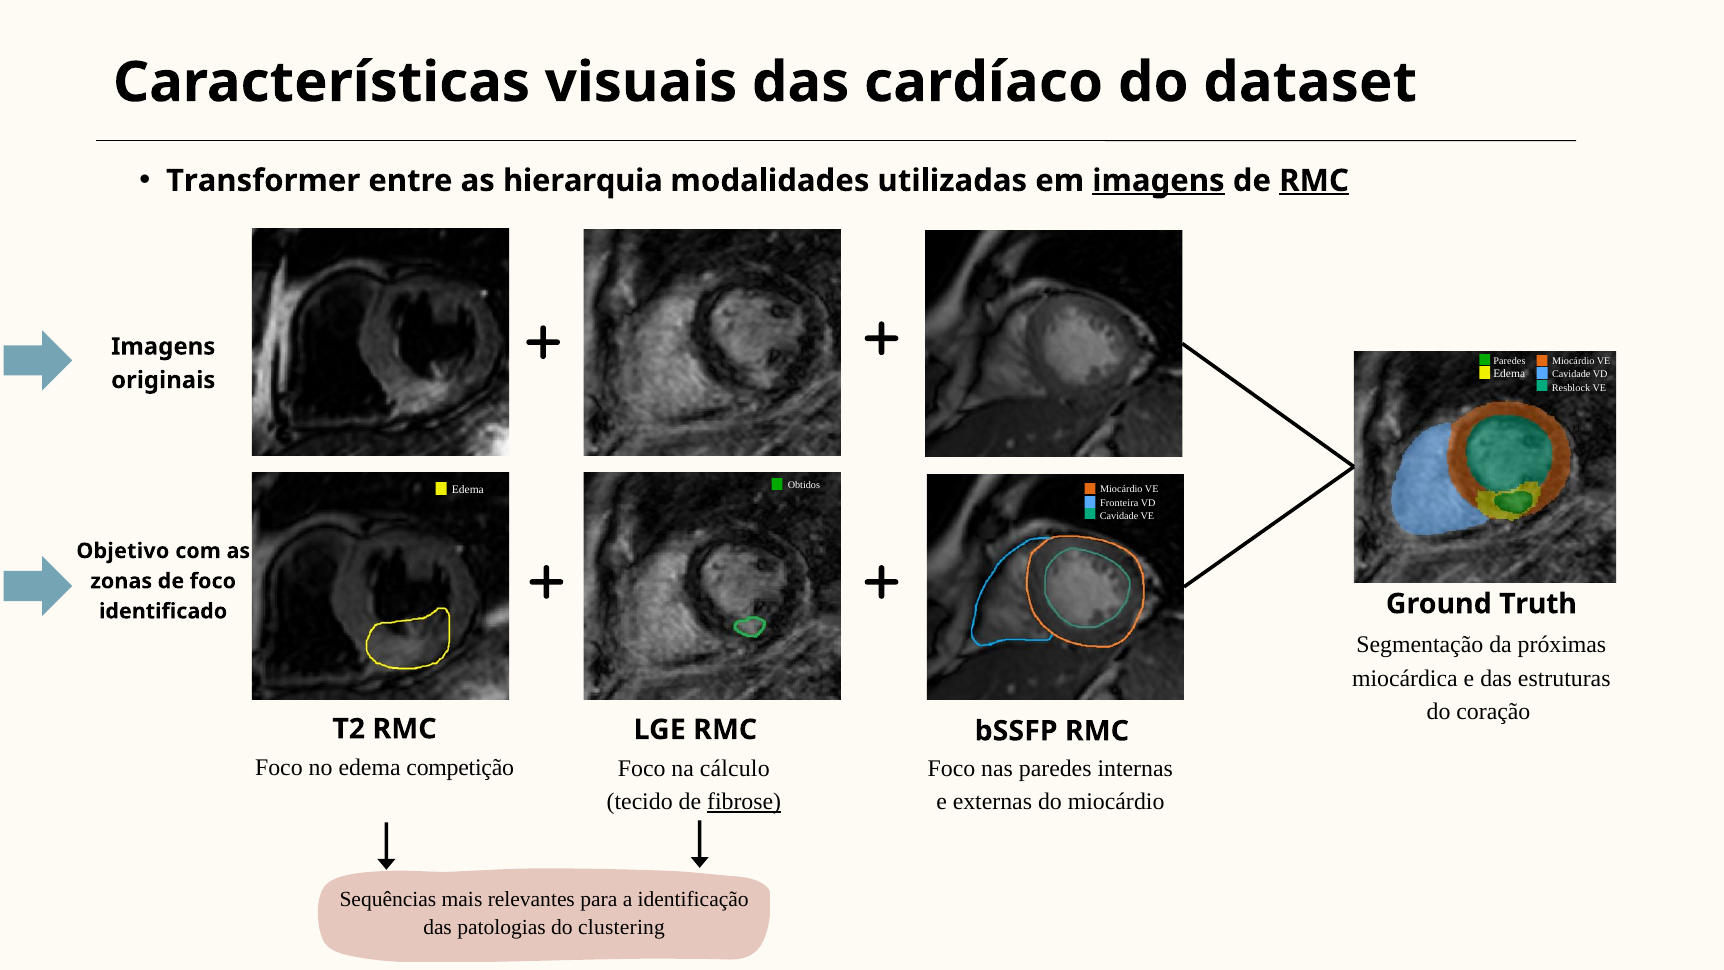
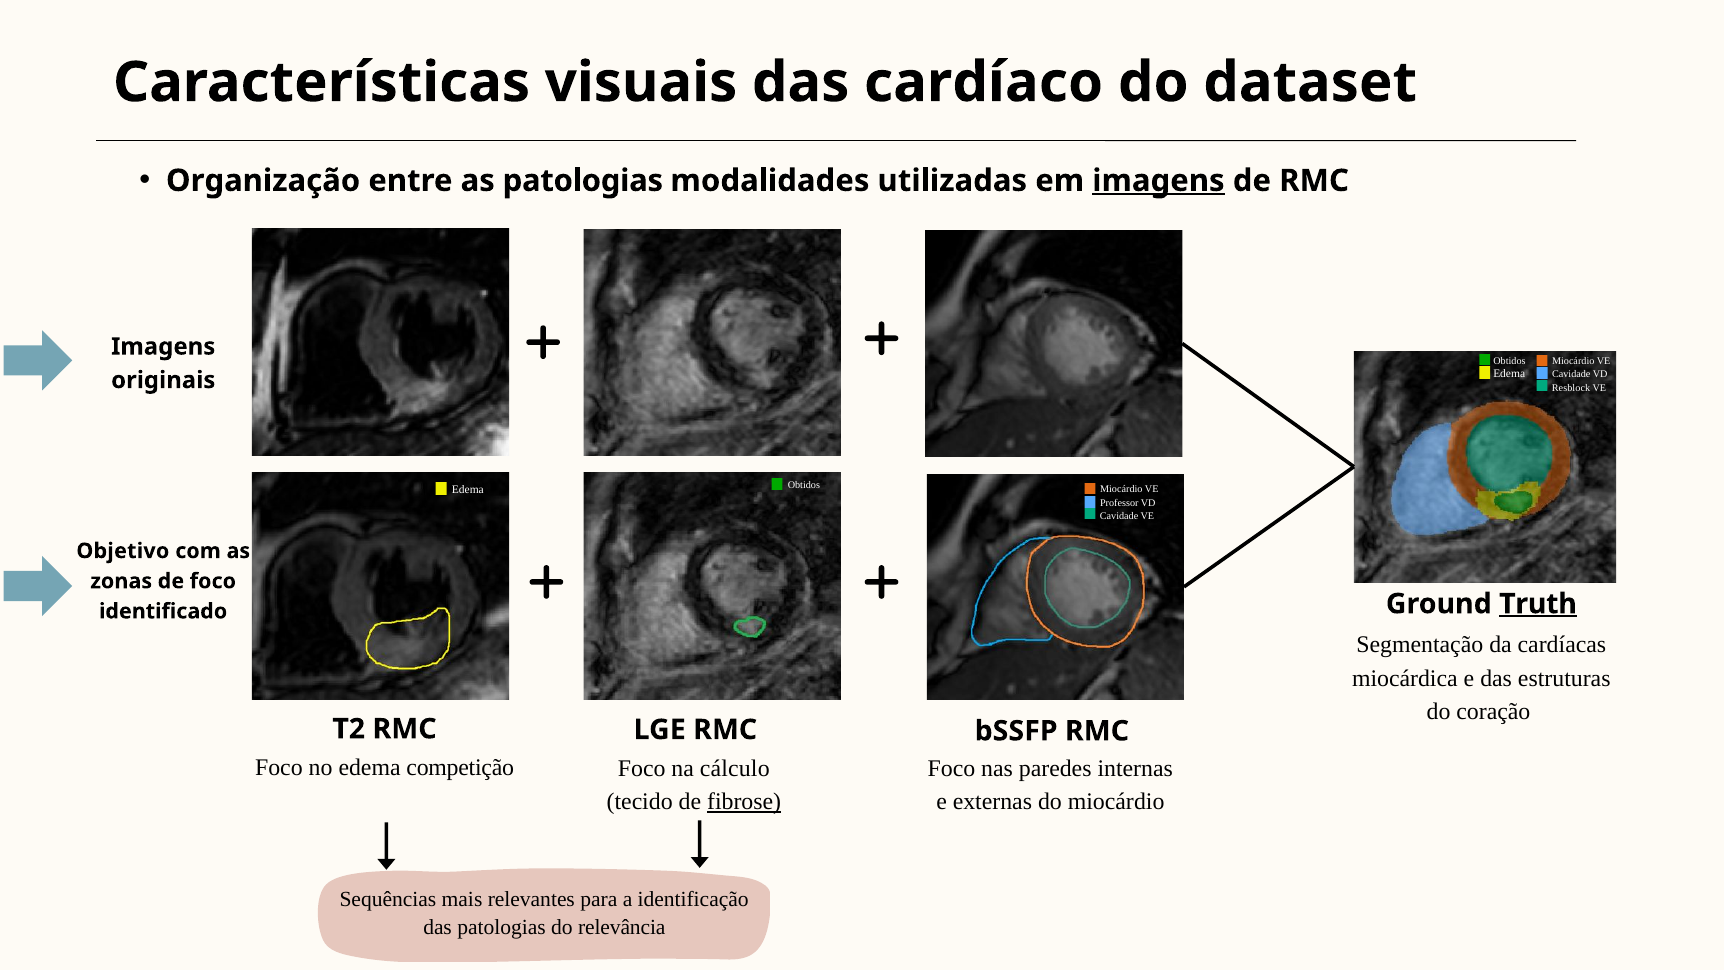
Transformer: Transformer -> Organização
as hierarquia: hierarquia -> patologias
RMC at (1314, 181) underline: present -> none
Paredes at (1509, 361): Paredes -> Obtidos
Fronteira: Fronteira -> Professor
Truth underline: none -> present
próximas: próximas -> cardíacas
clustering: clustering -> relevância
